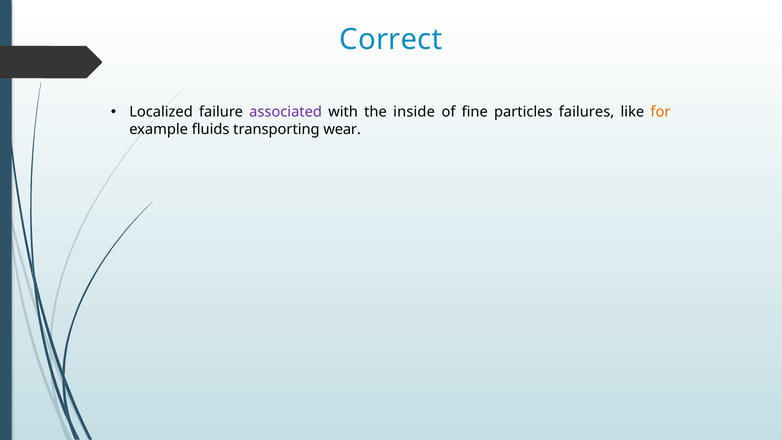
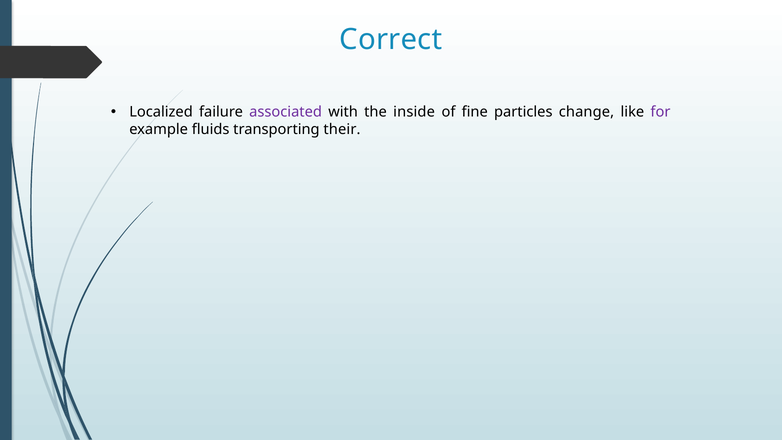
failures: failures -> change
for colour: orange -> purple
wear: wear -> their
